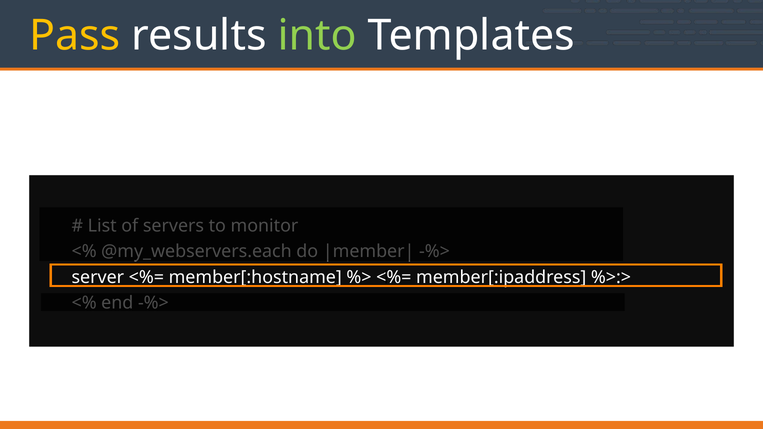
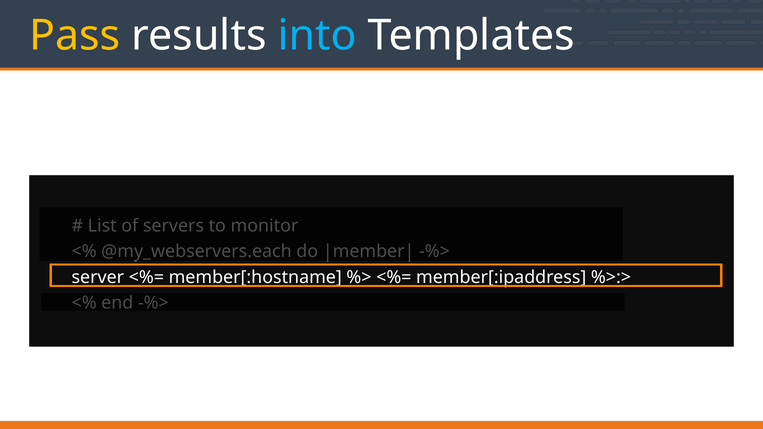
into colour: light green -> light blue
